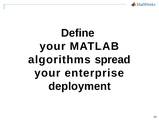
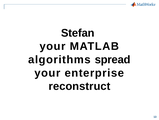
Define: Define -> Stefan
deployment: deployment -> reconstruct
